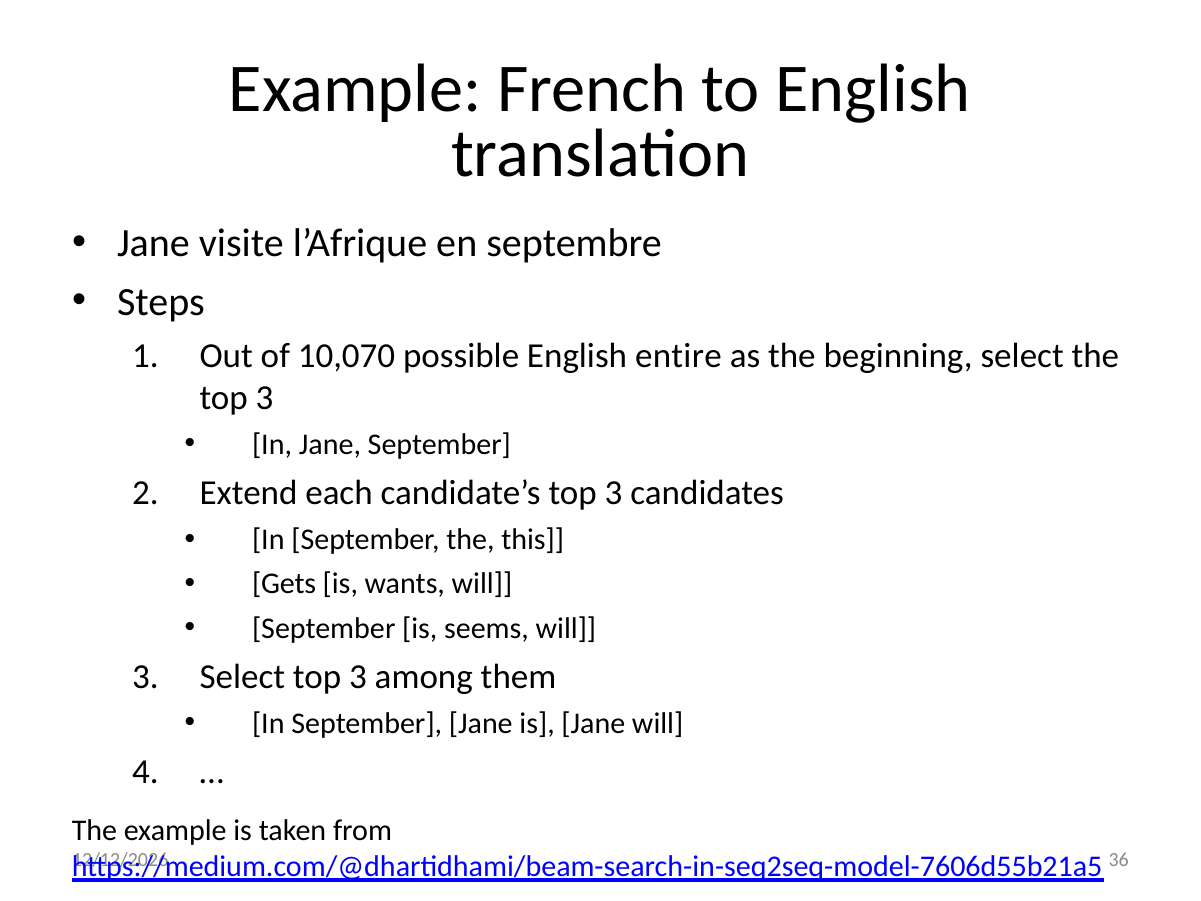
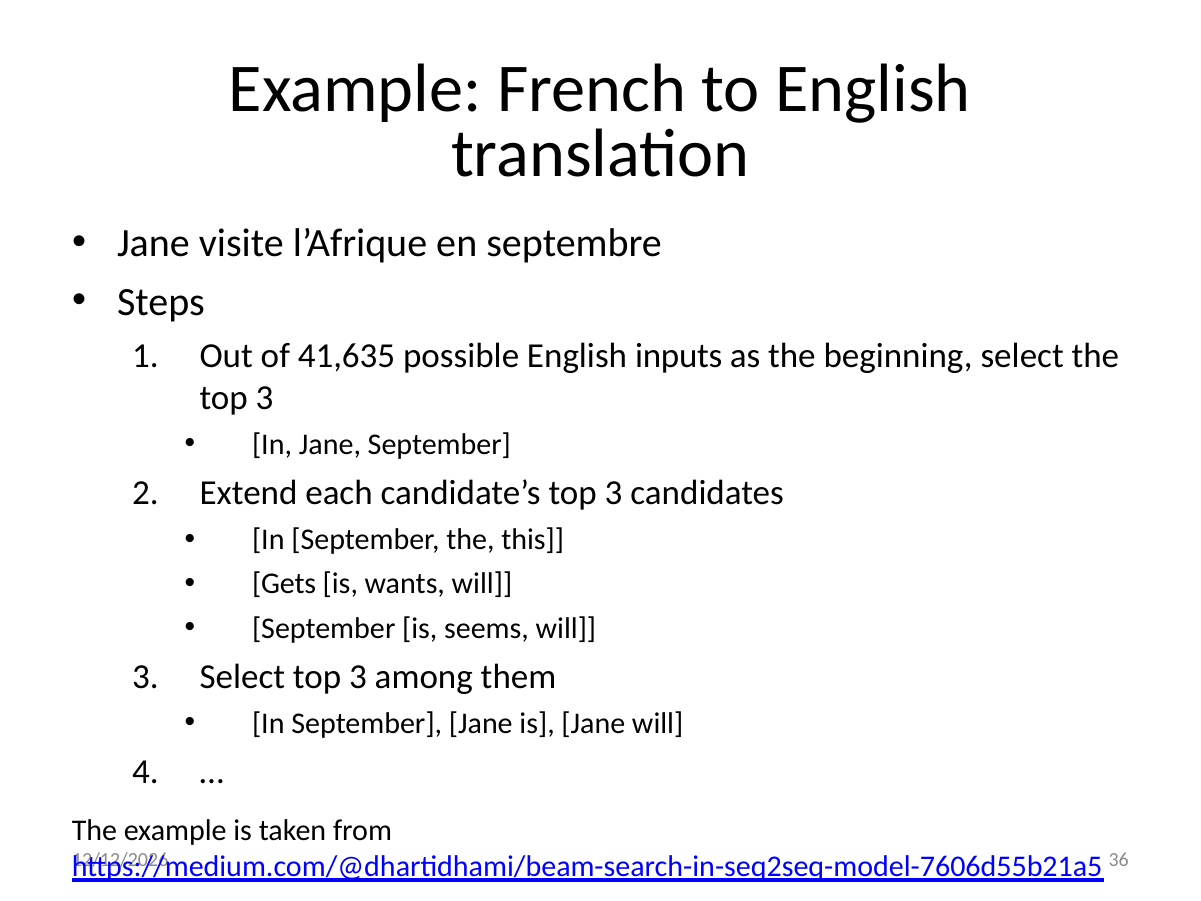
10,070: 10,070 -> 41,635
entire: entire -> inputs
